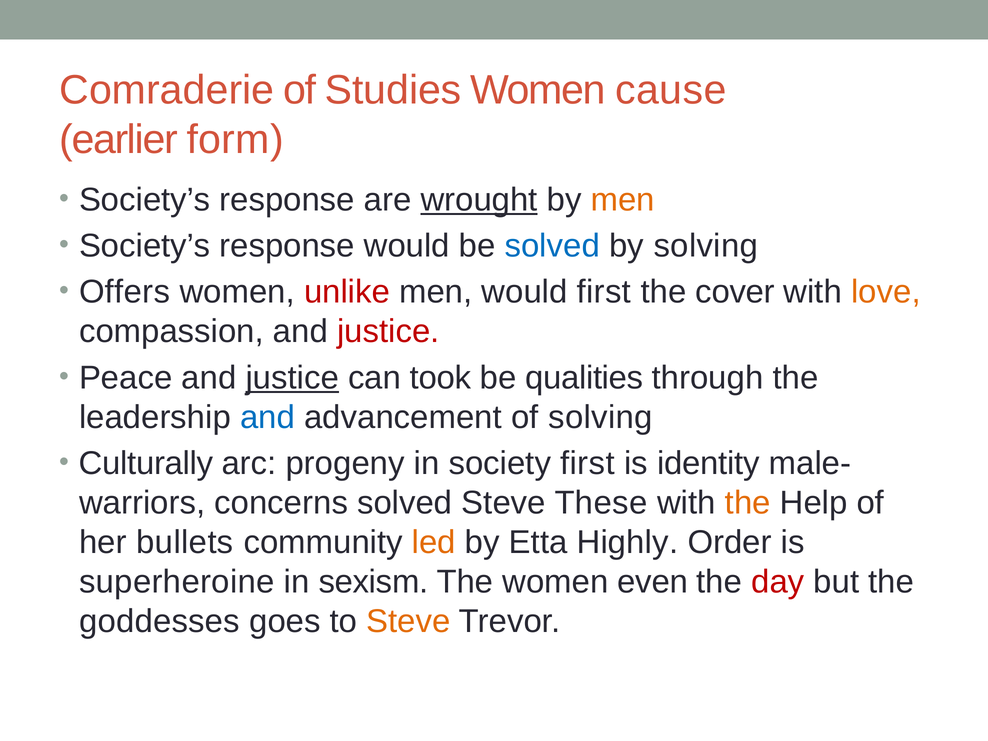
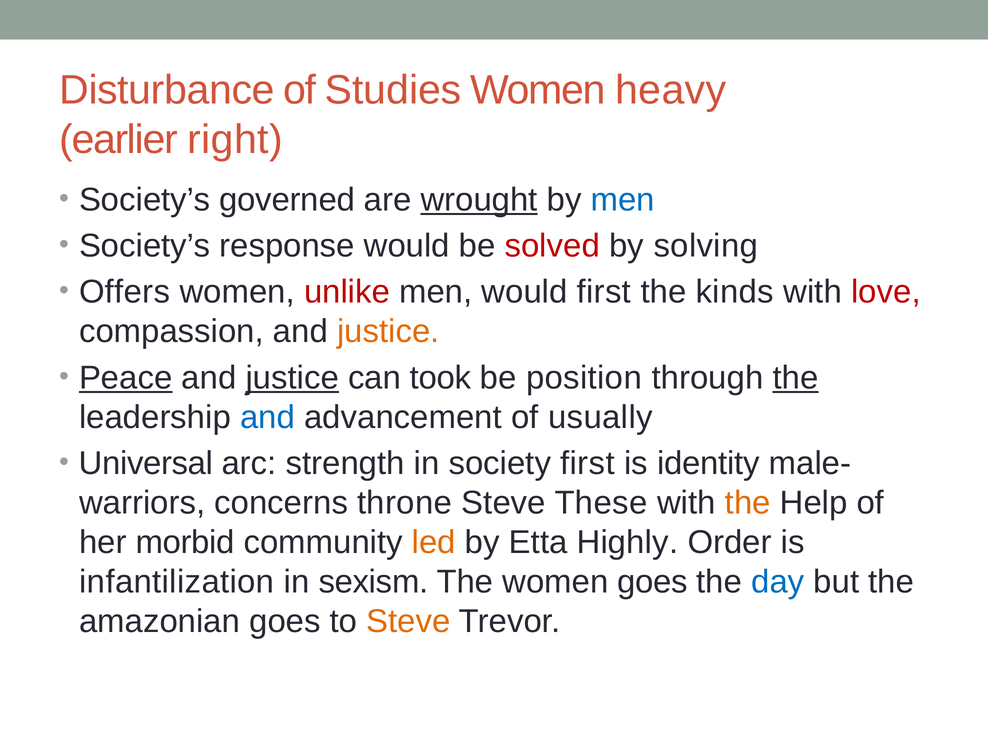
Comraderie: Comraderie -> Disturbance
cause: cause -> heavy
form: form -> right
response at (287, 200): response -> governed
men at (623, 200) colour: orange -> blue
solved at (552, 246) colour: blue -> red
cover: cover -> kinds
love colour: orange -> red
justice at (388, 332) colour: red -> orange
Peace underline: none -> present
qualities: qualities -> position
the at (795, 378) underline: none -> present
of solving: solving -> usually
Culturally: Culturally -> Universal
progeny: progeny -> strength
concerns solved: solved -> throne
bullets: bullets -> morbid
superheroine: superheroine -> infantilization
women even: even -> goes
day colour: red -> blue
goddesses: goddesses -> amazonian
